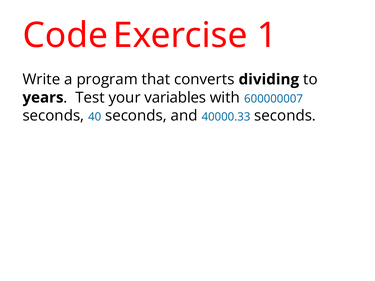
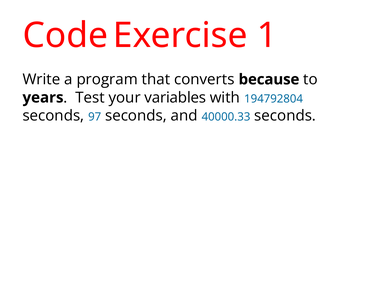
dividing: dividing -> because
600000007: 600000007 -> 194792804
40: 40 -> 97
